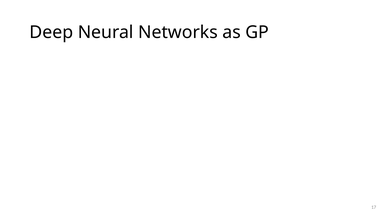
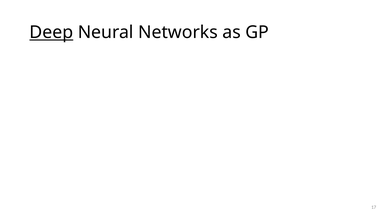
Deep underline: none -> present
